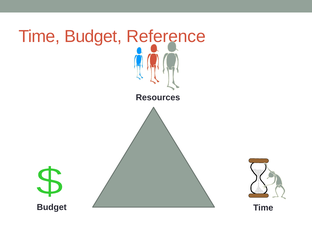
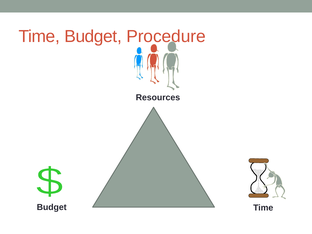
Reference: Reference -> Procedure
